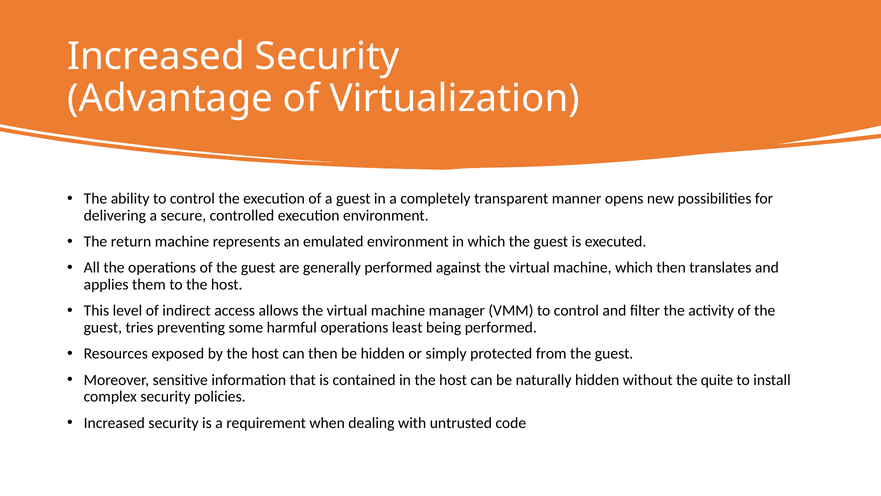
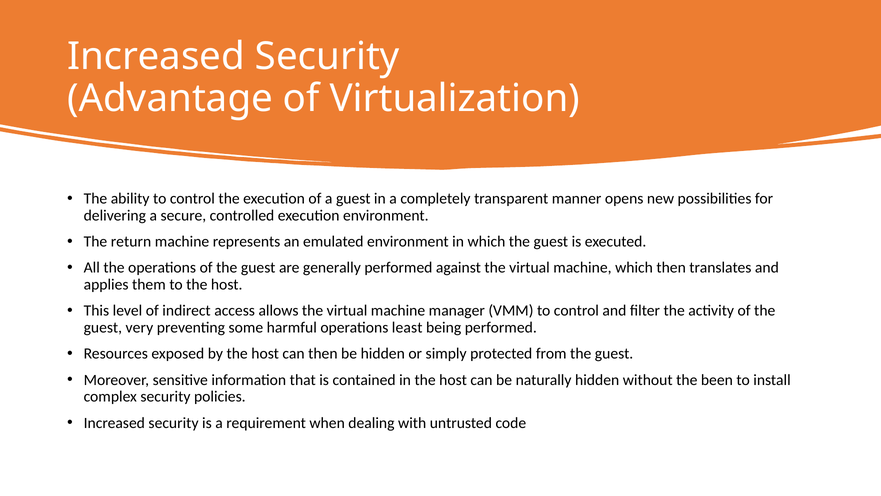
tries: tries -> very
quite: quite -> been
